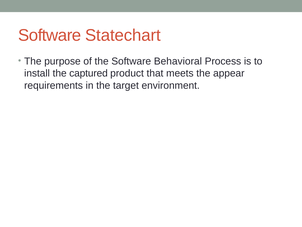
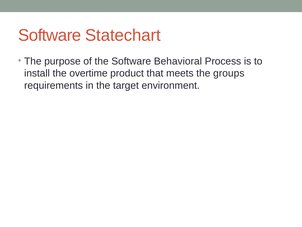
captured: captured -> overtime
appear: appear -> groups
